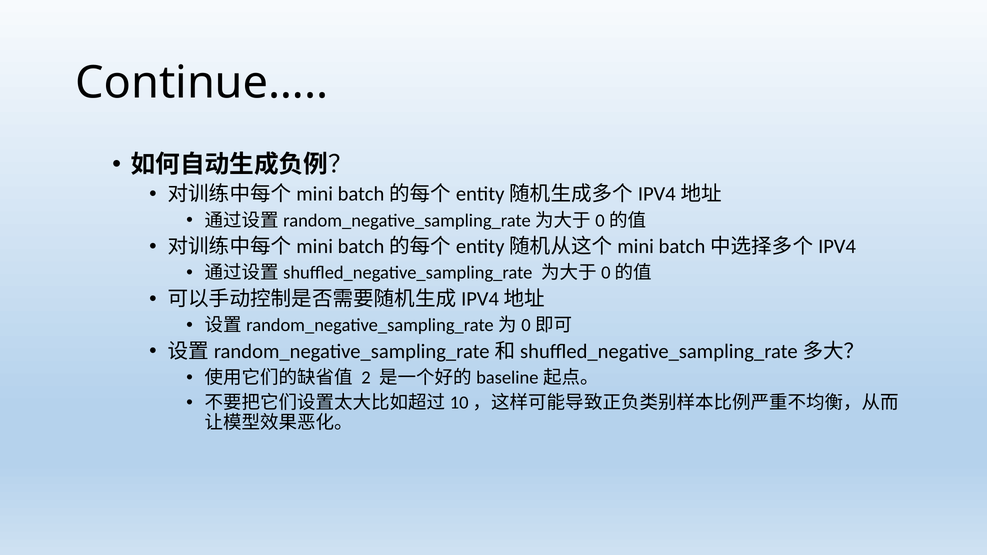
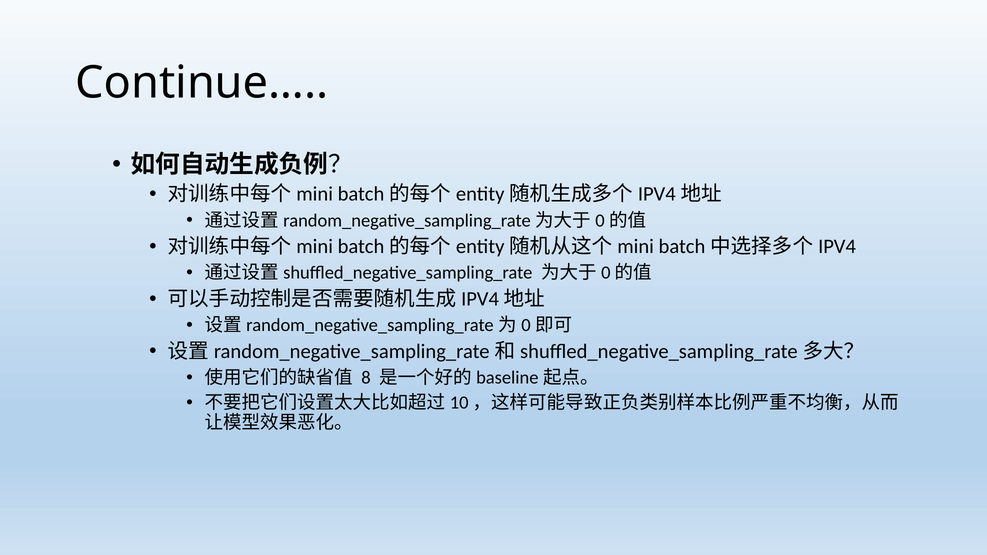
2: 2 -> 8
